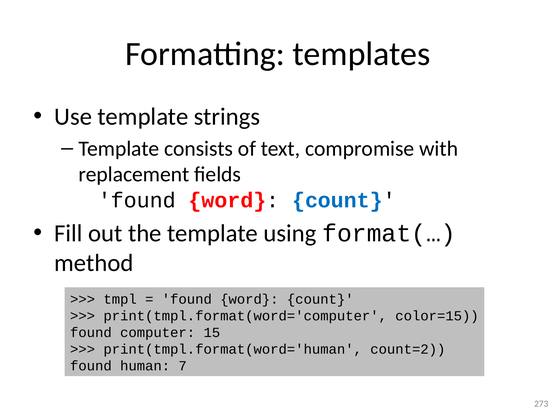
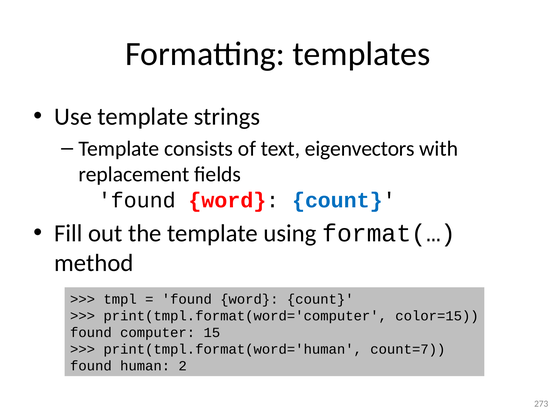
compromise: compromise -> eigenvectors
count=2: count=2 -> count=7
7: 7 -> 2
